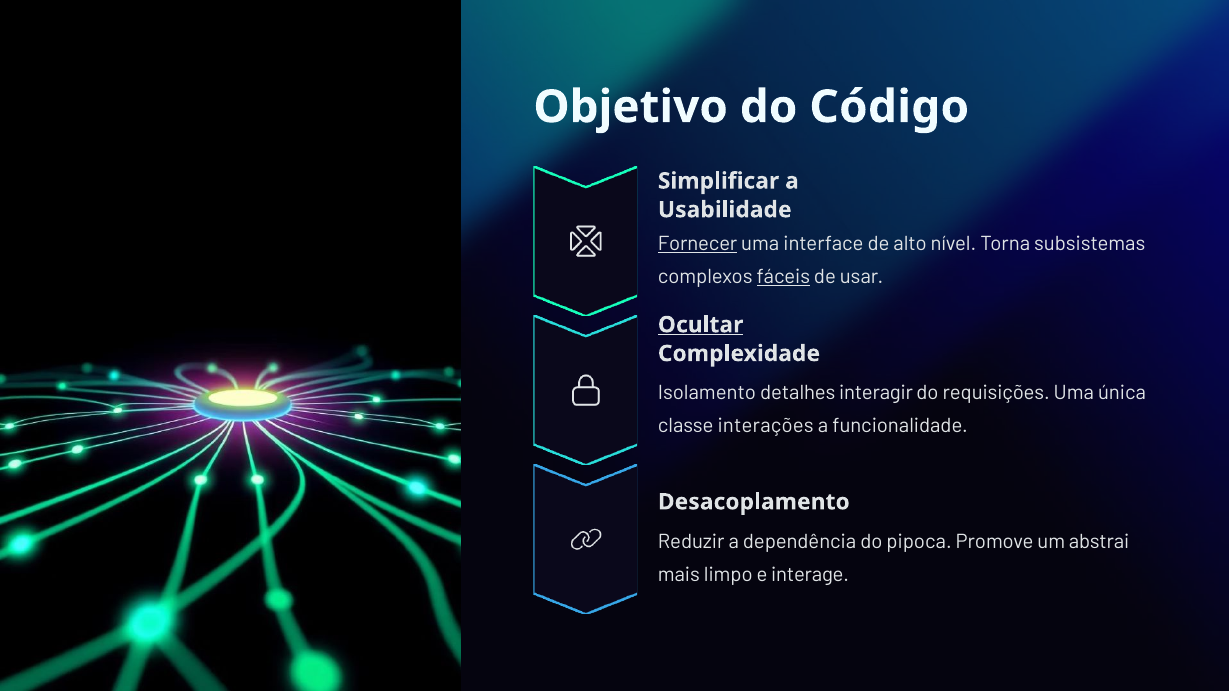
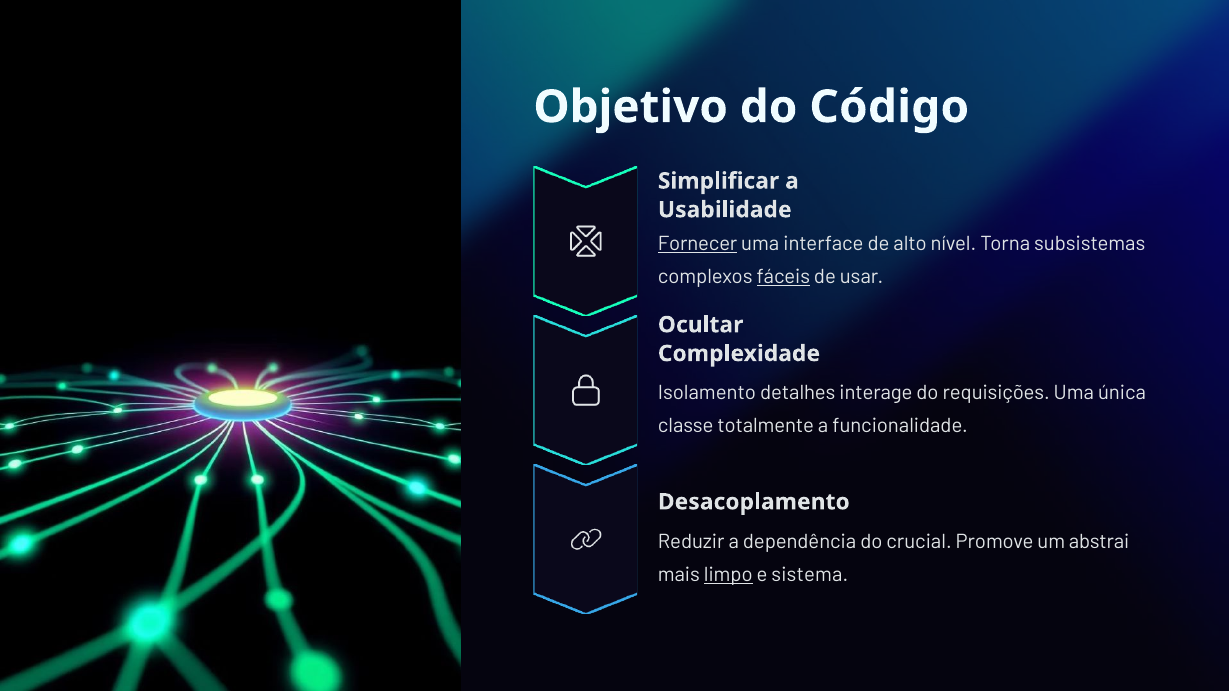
Ocultar underline: present -> none
interagir: interagir -> interage
interações: interações -> totalmente
pipoca: pipoca -> crucial
limpo underline: none -> present
interage: interage -> sistema
